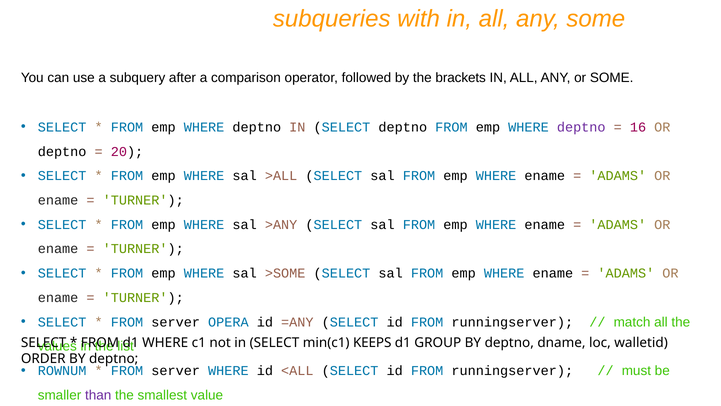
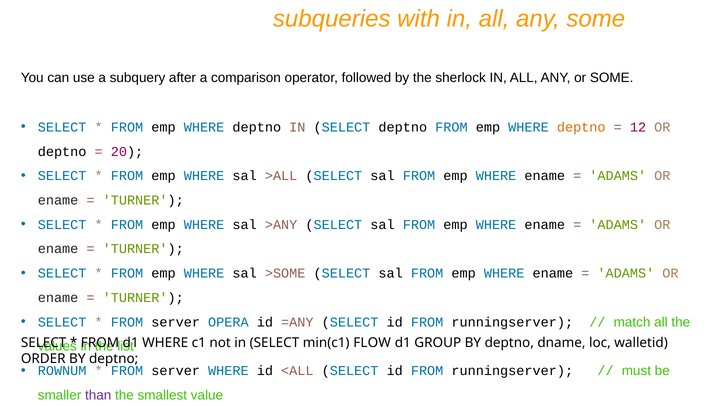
brackets: brackets -> sherlock
deptno at (581, 127) colour: purple -> orange
16: 16 -> 12
KEEPS: KEEPS -> FLOW
